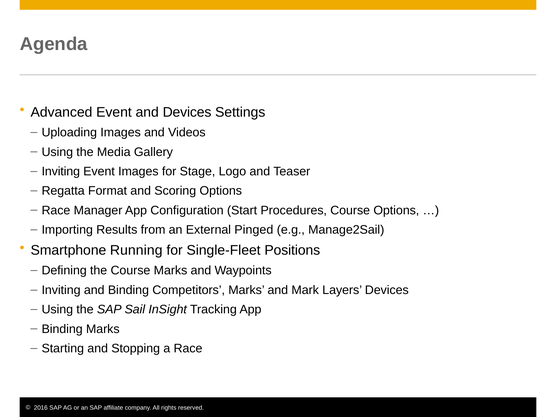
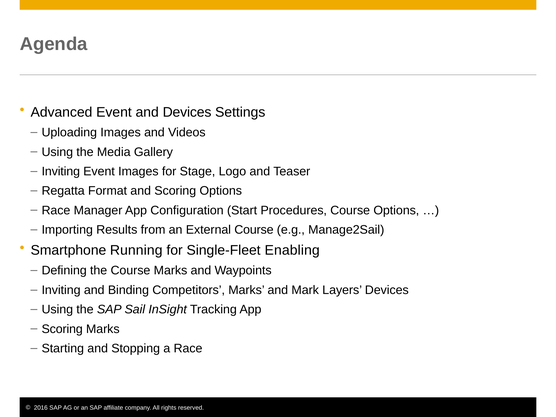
External Pinged: Pinged -> Course
Positions: Positions -> Enabling
Binding at (62, 329): Binding -> Scoring
